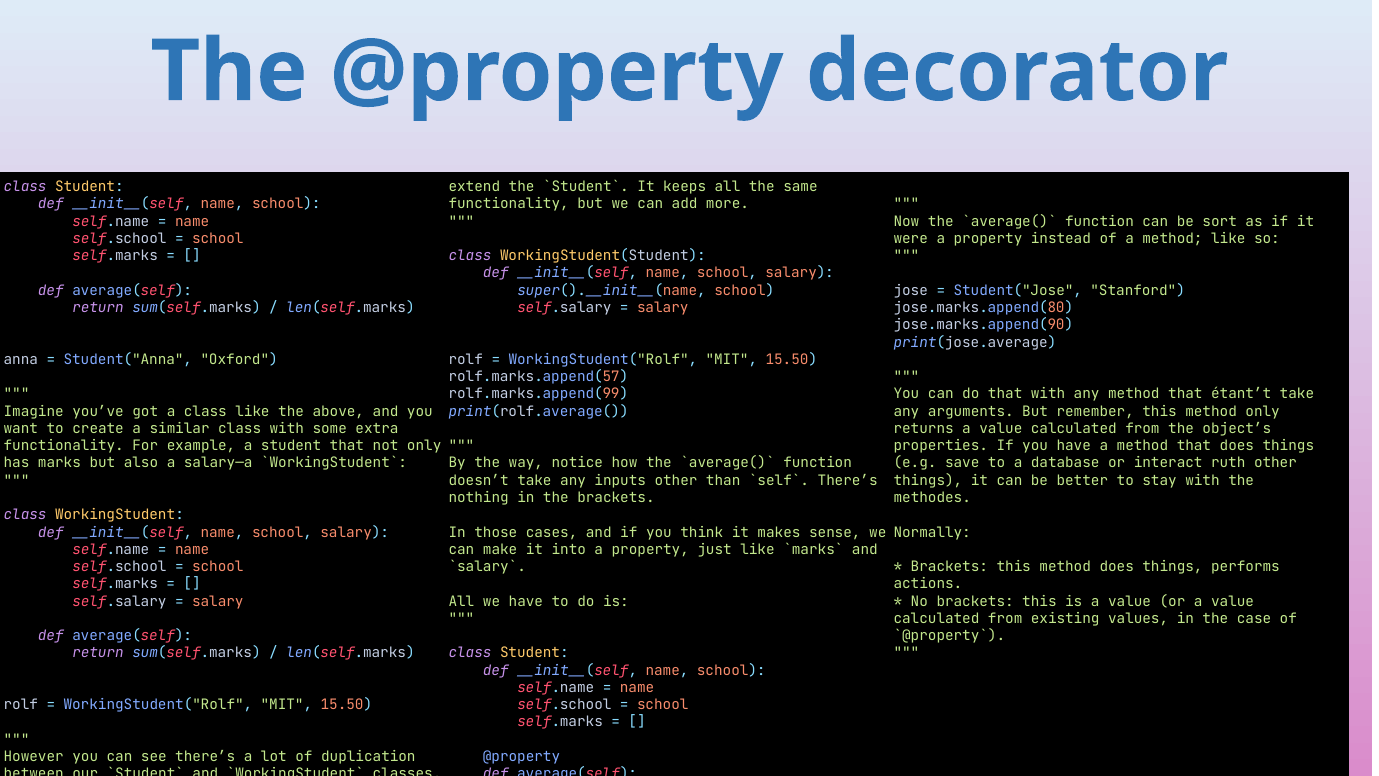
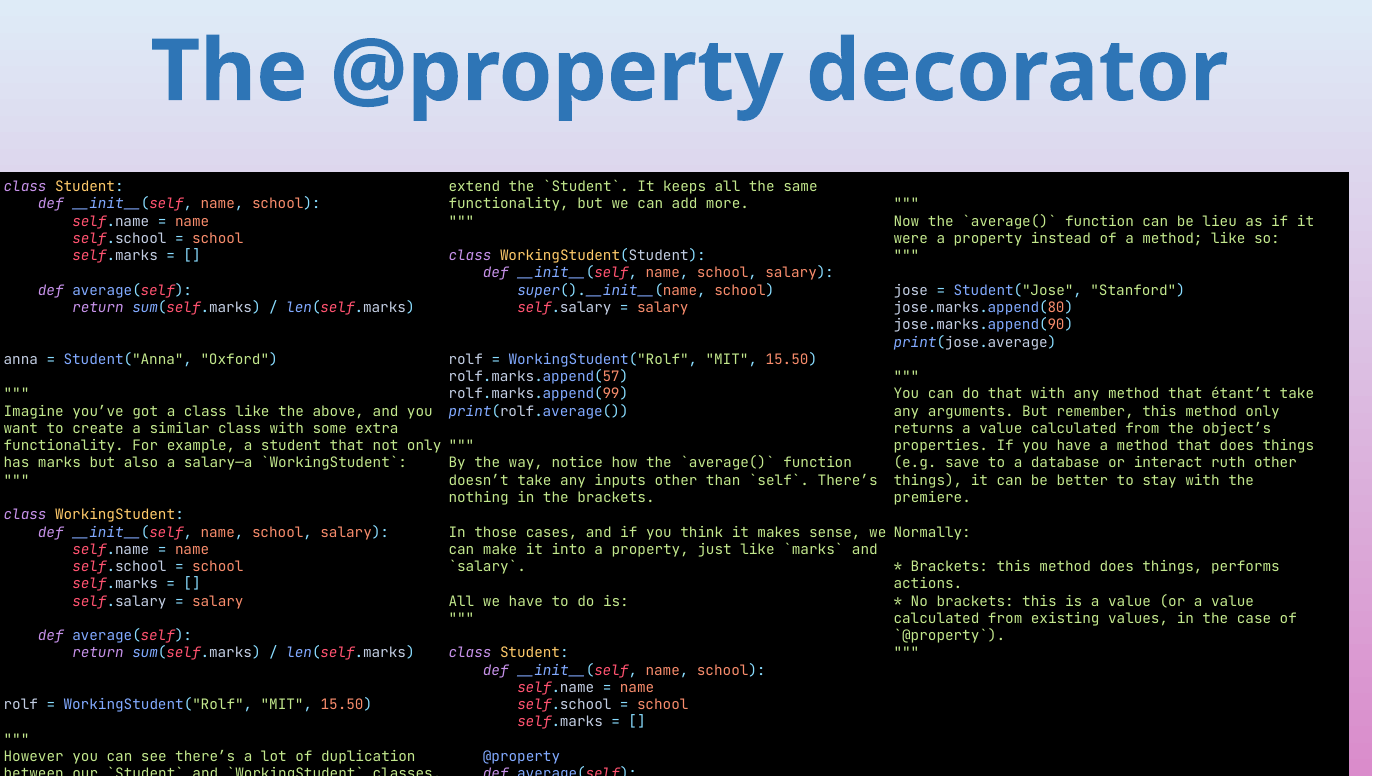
sort: sort -> lieu
methodes: methodes -> premiere
